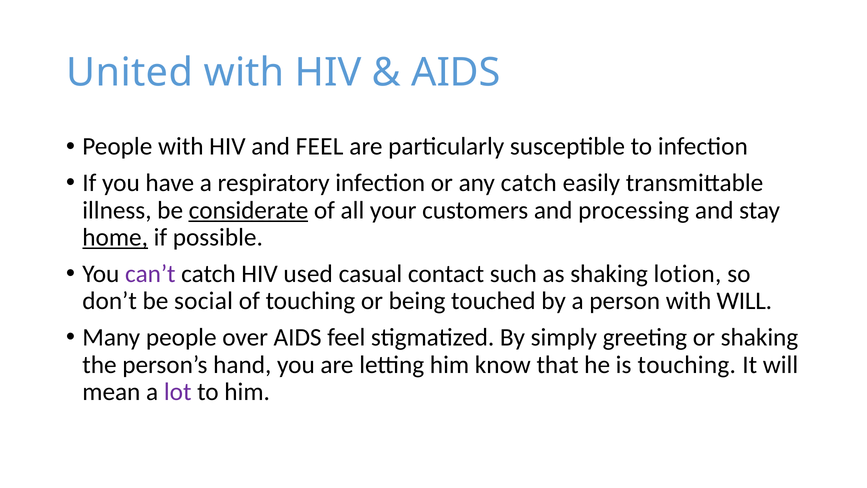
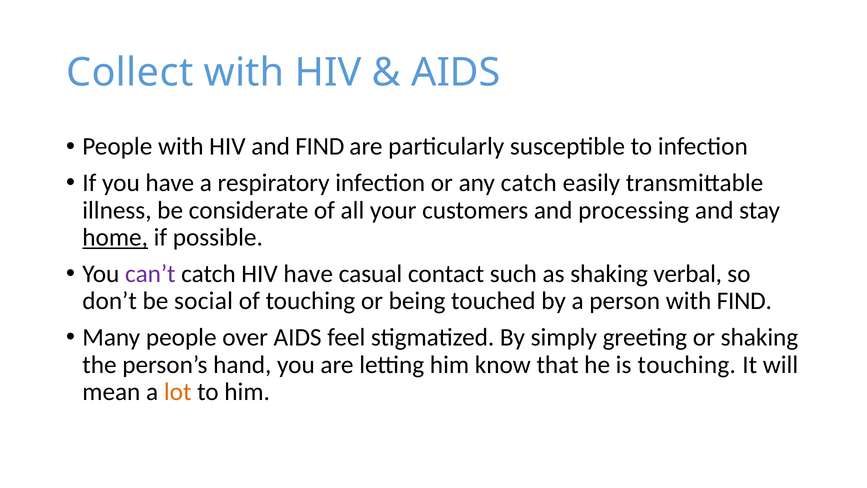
United: United -> Collect
and FEEL: FEEL -> FIND
considerate underline: present -> none
HIV used: used -> have
lotion: lotion -> verbal
with WILL: WILL -> FIND
lot colour: purple -> orange
